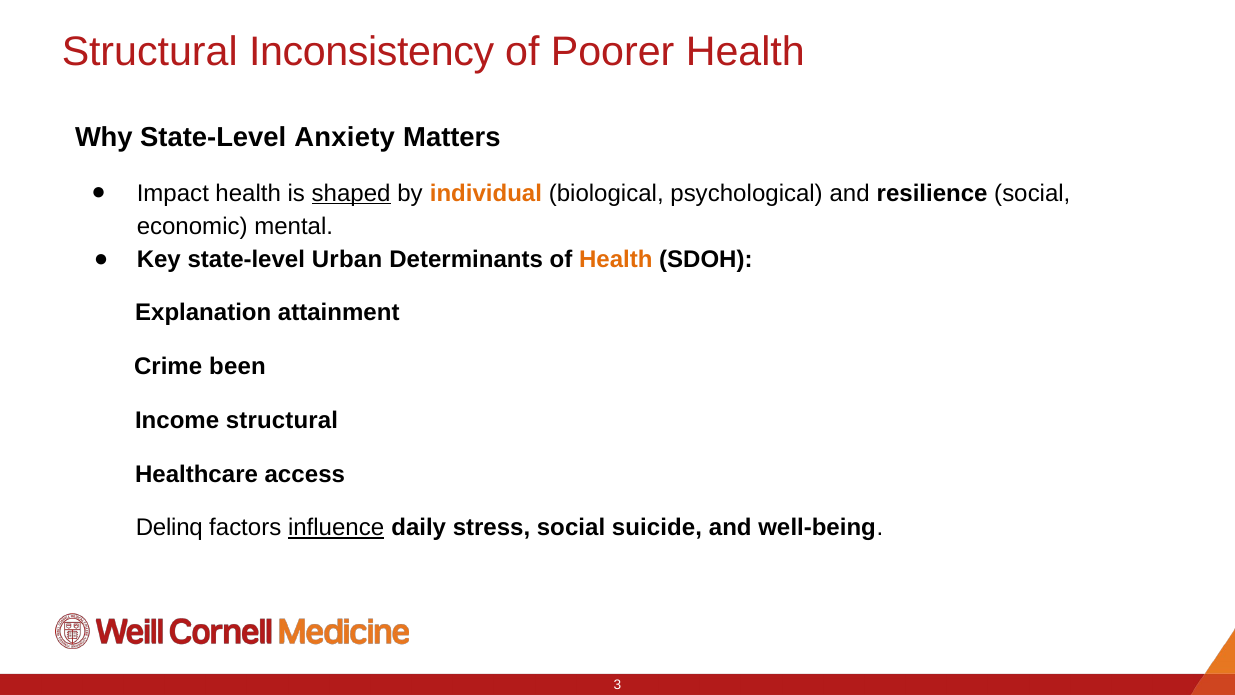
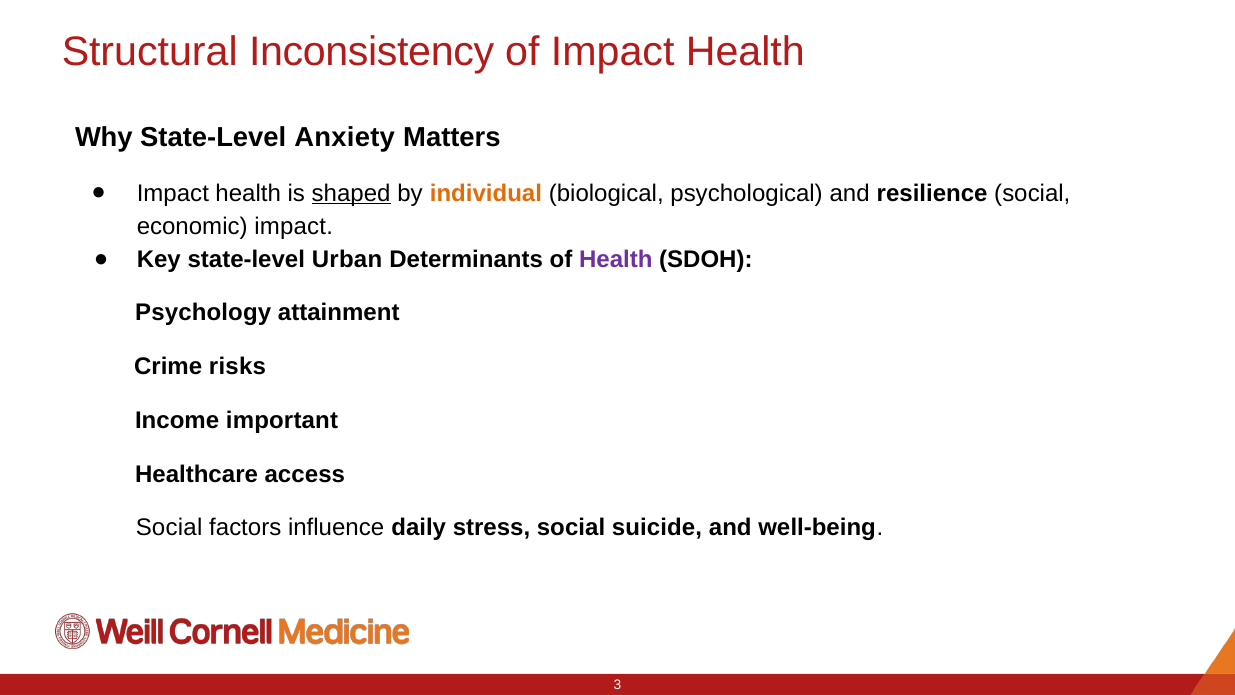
of Poorer: Poorer -> Impact
economic mental: mental -> impact
Health at (616, 259) colour: orange -> purple
Explanation: Explanation -> Psychology
been: been -> risks
Income structural: structural -> important
Delinq at (169, 528): Delinq -> Social
influence underline: present -> none
